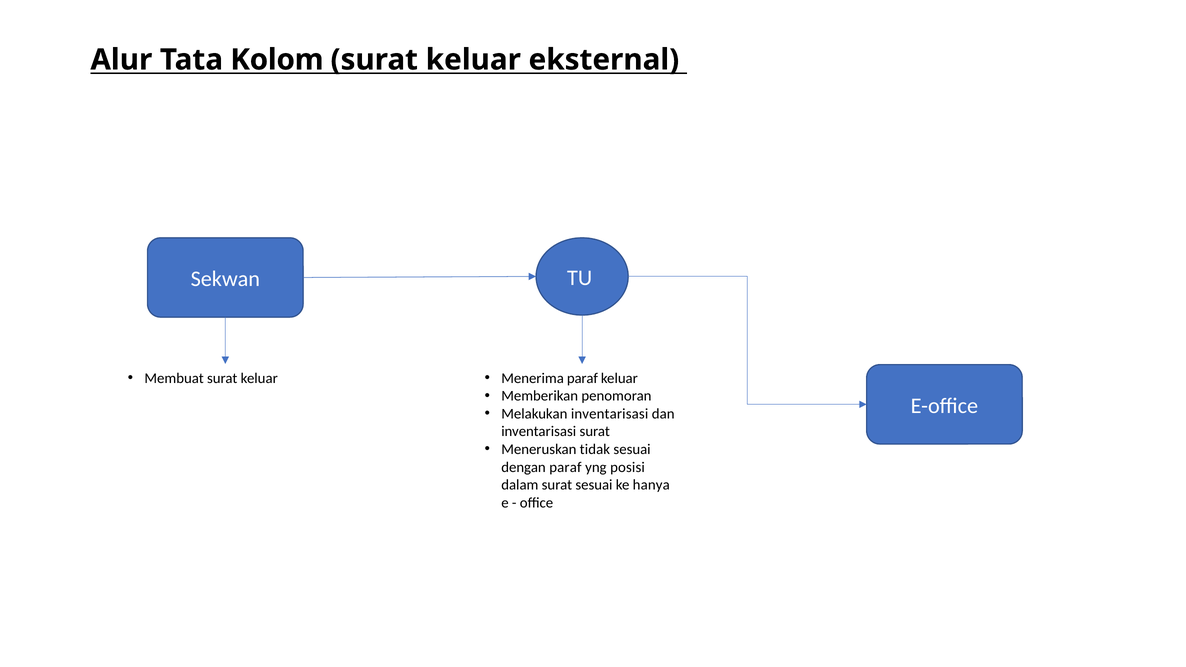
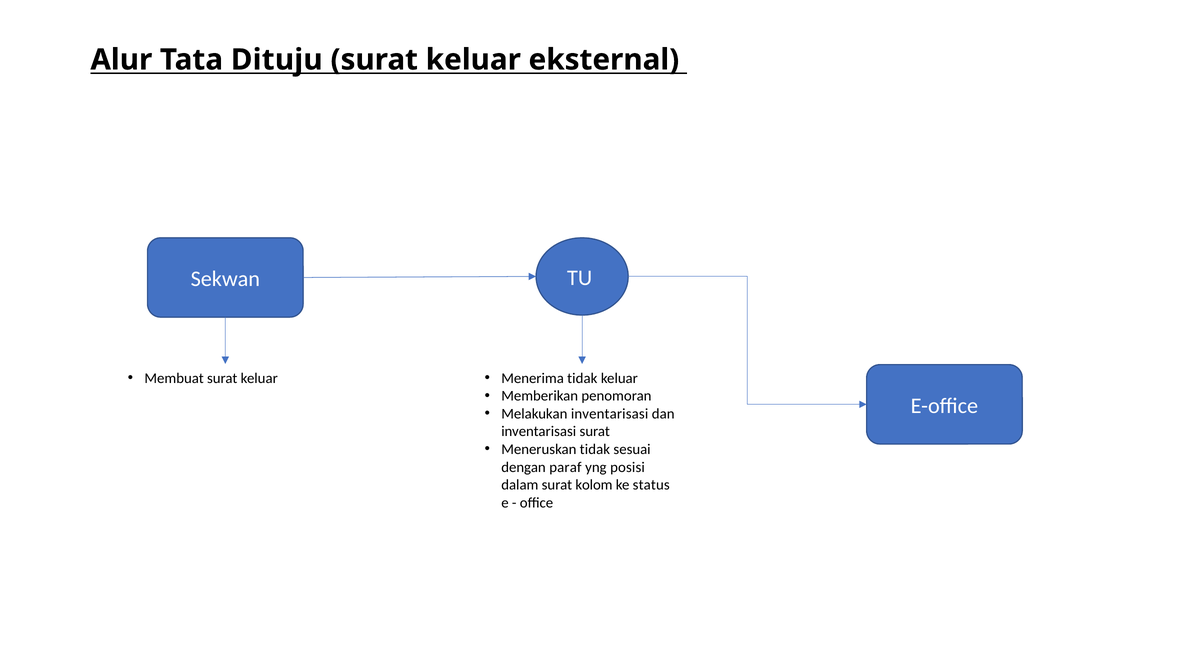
Kolom: Kolom -> Dituju
Menerima paraf: paraf -> tidak
surat sesuai: sesuai -> kolom
hanya: hanya -> status
